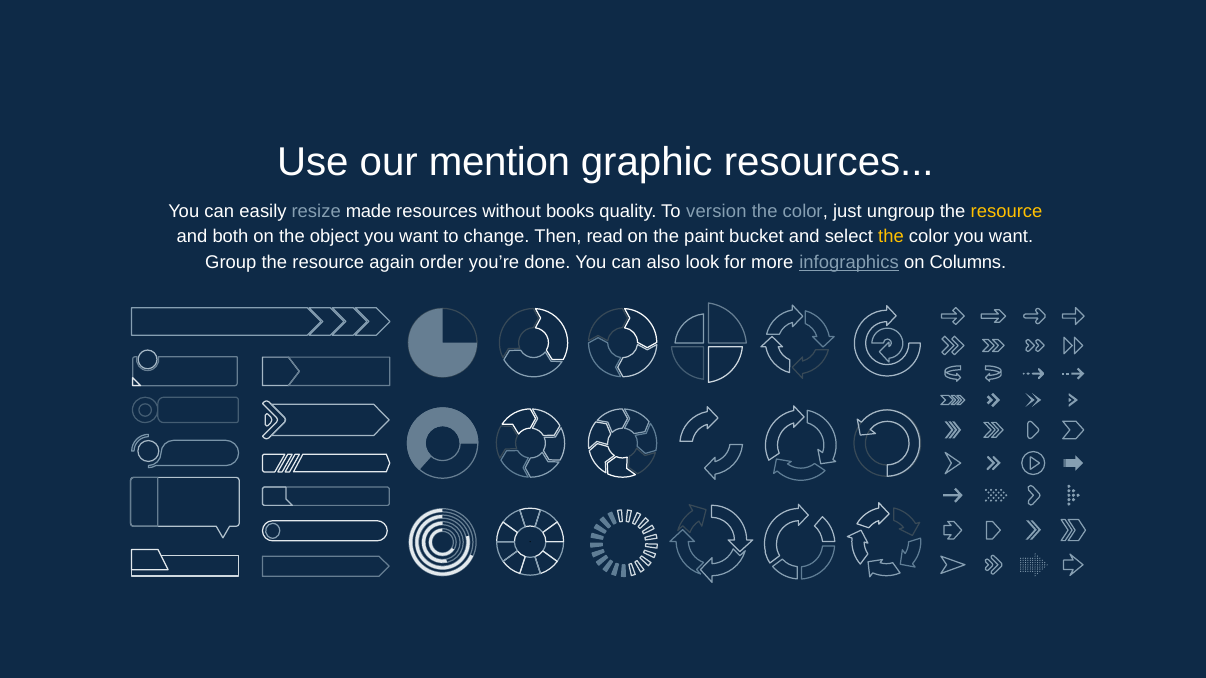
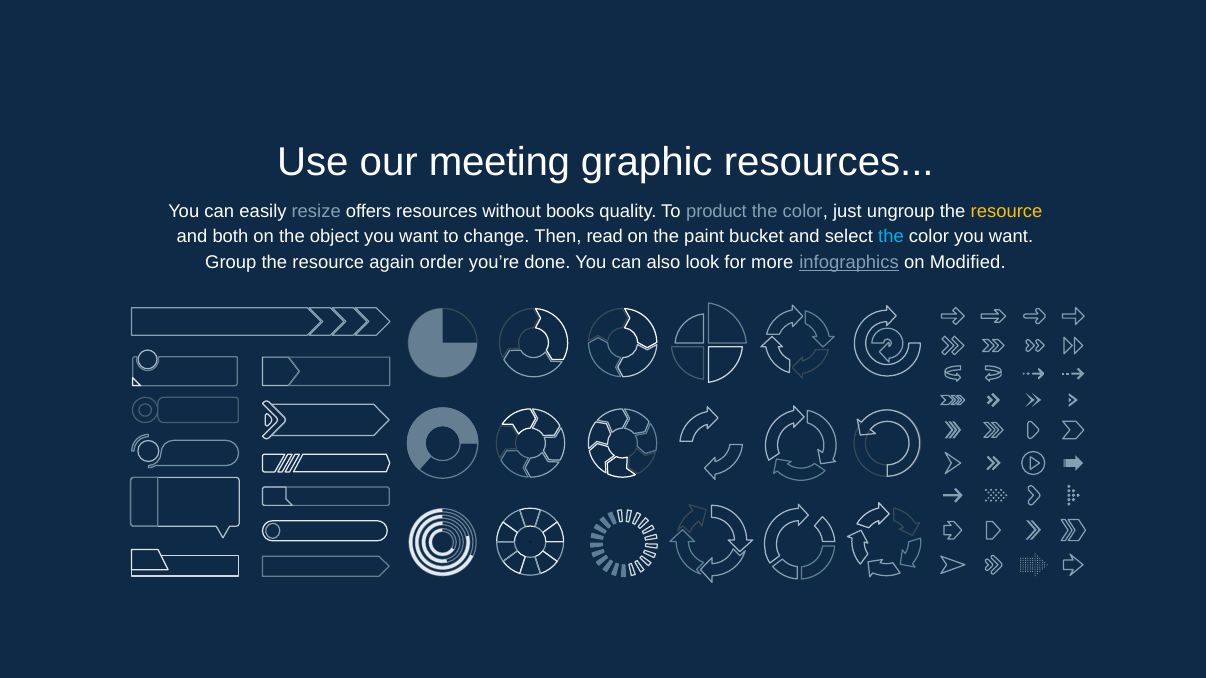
mention: mention -> meeting
made: made -> offers
version: version -> product
the at (891, 237) colour: yellow -> light blue
Columns: Columns -> Modified
